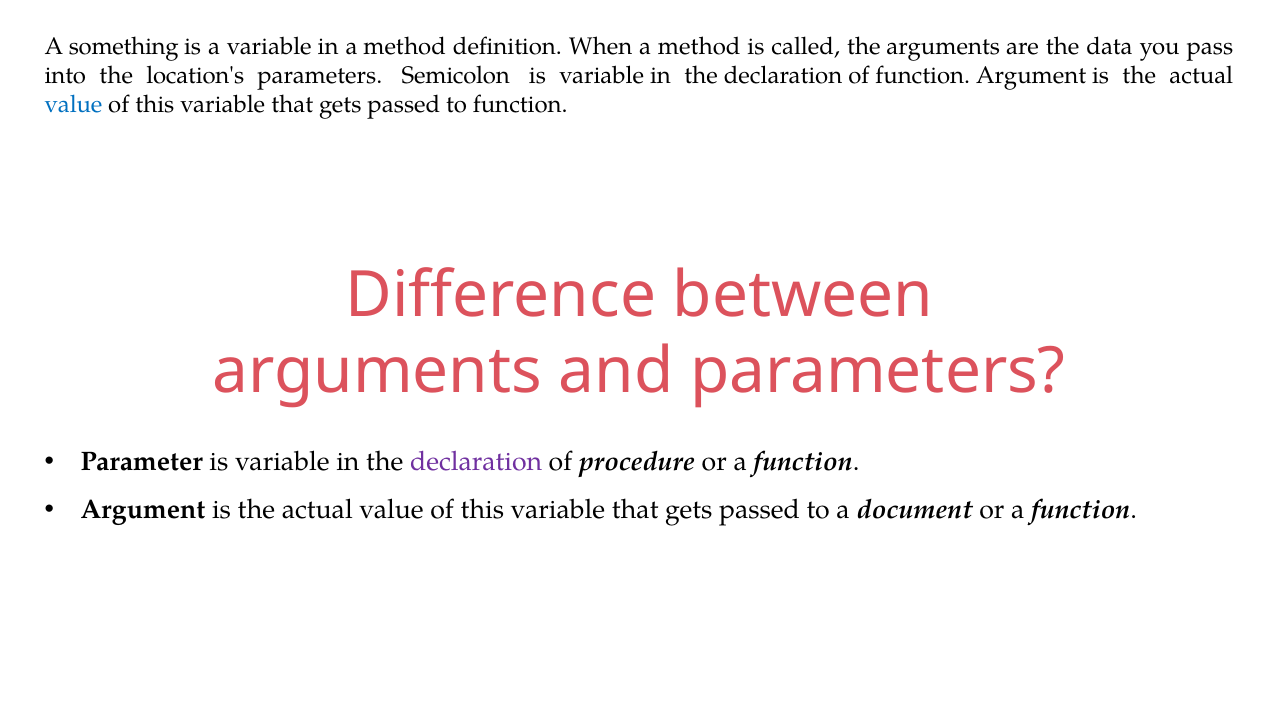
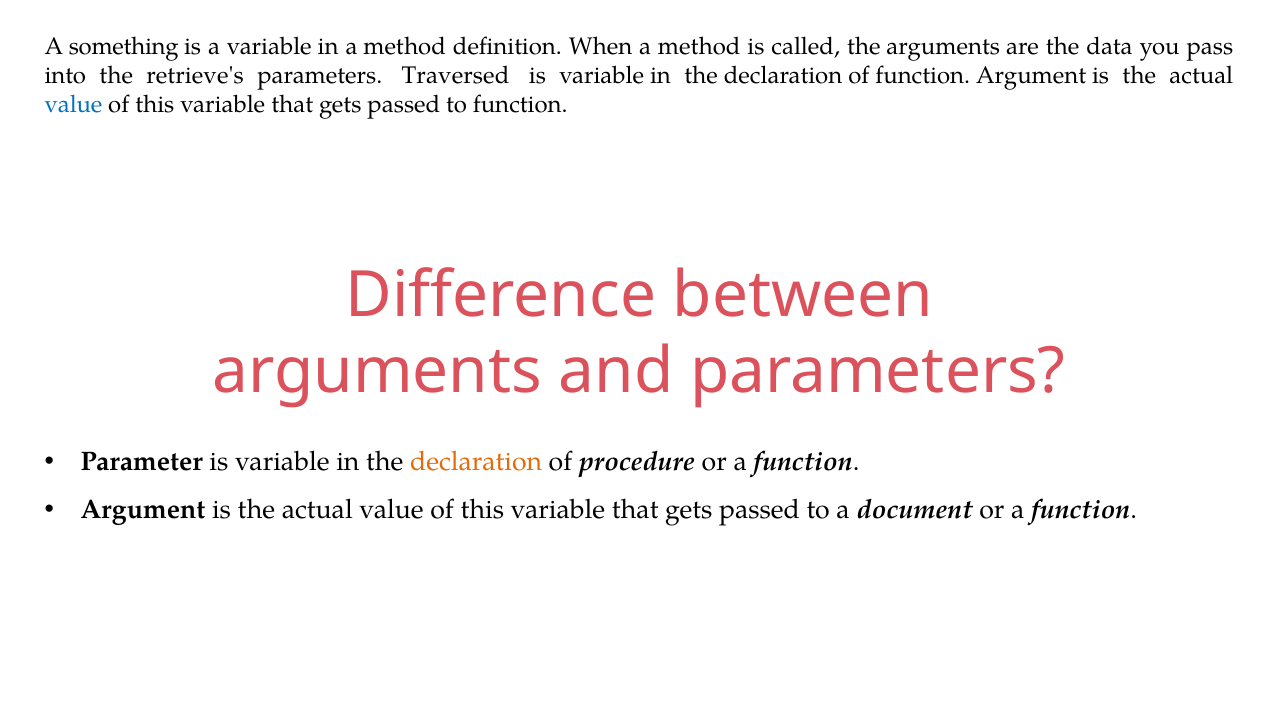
location's: location's -> retrieve's
Semicolon: Semicolon -> Traversed
declaration at (476, 462) colour: purple -> orange
